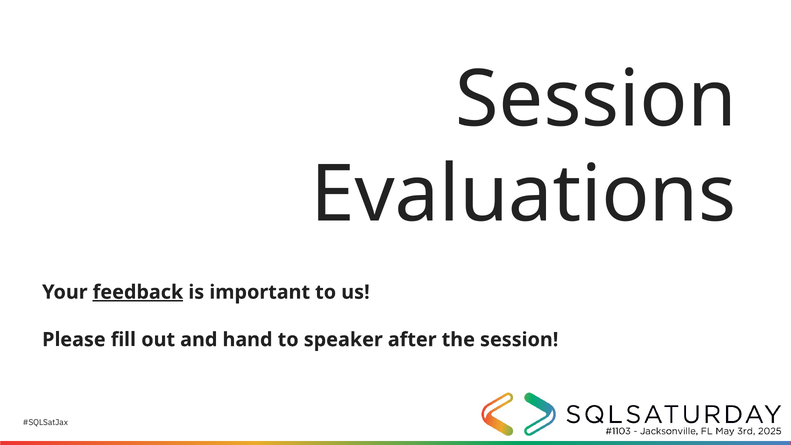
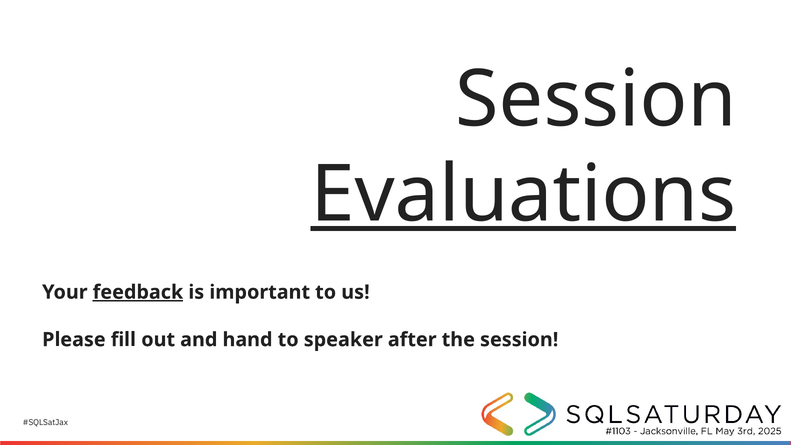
Evaluations underline: none -> present
